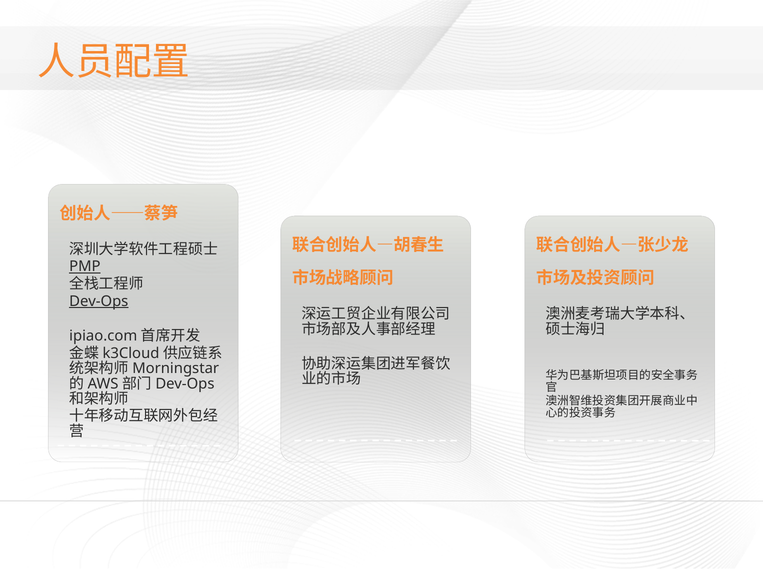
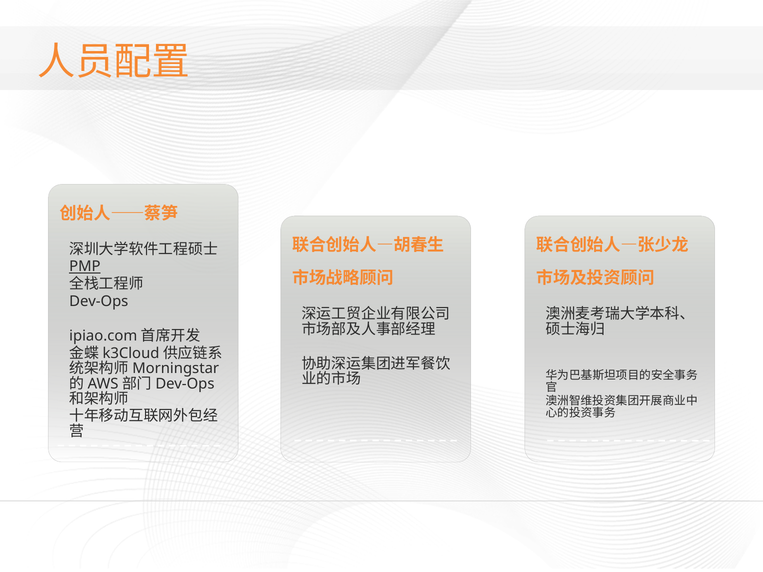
Dev-Ops underline: present -> none
